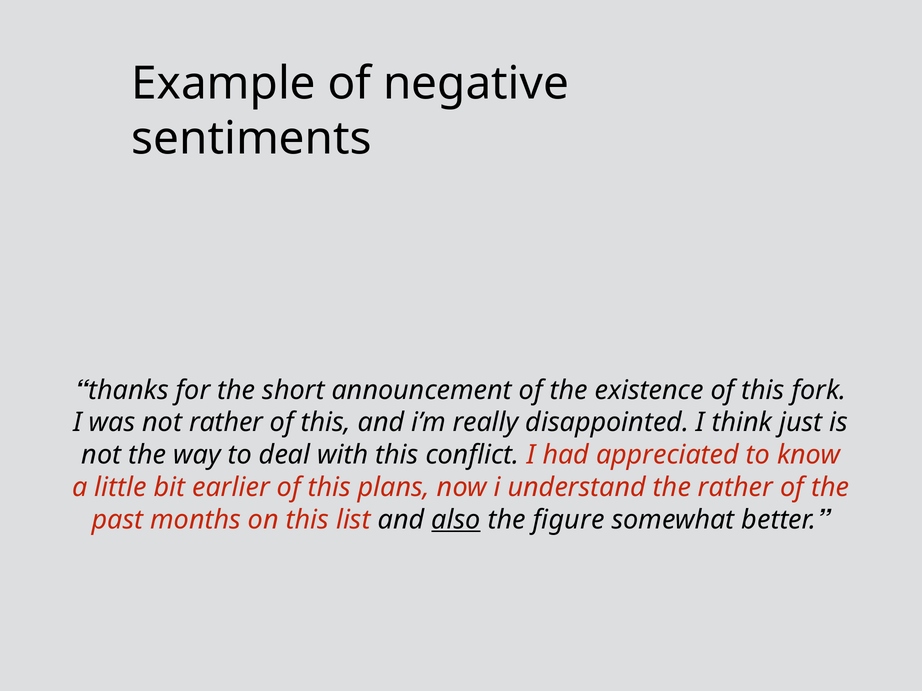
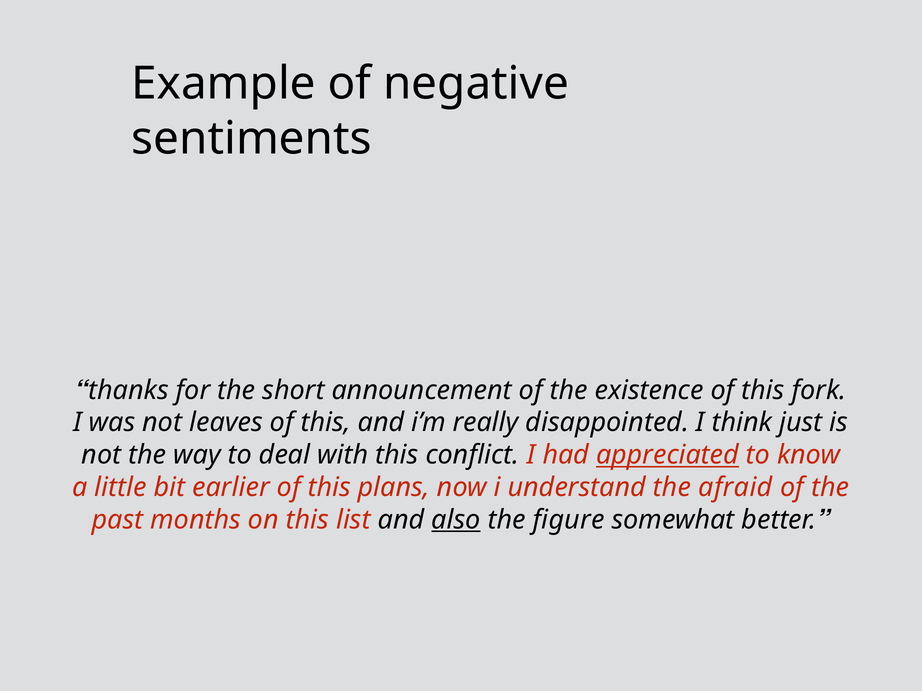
not rather: rather -> leaves
appreciated underline: none -> present
the rather: rather -> afraid
